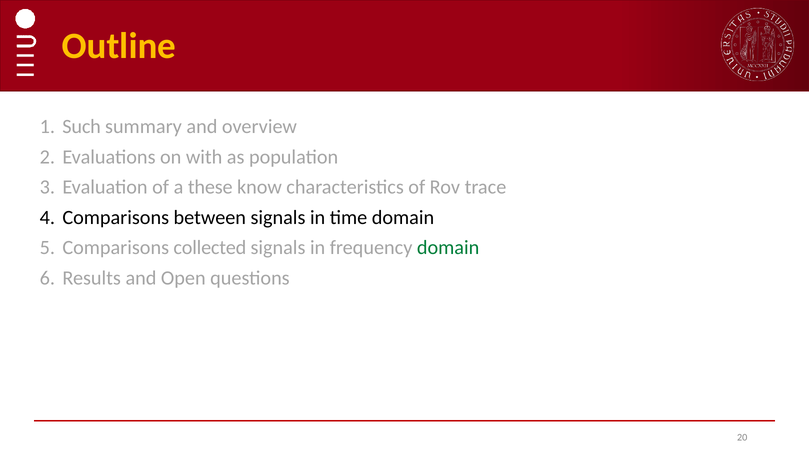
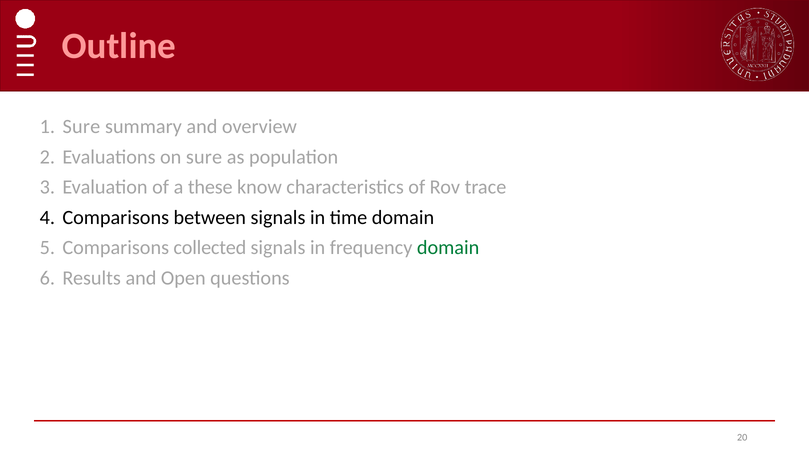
Outline colour: yellow -> pink
Such at (82, 127): Such -> Sure
on with: with -> sure
